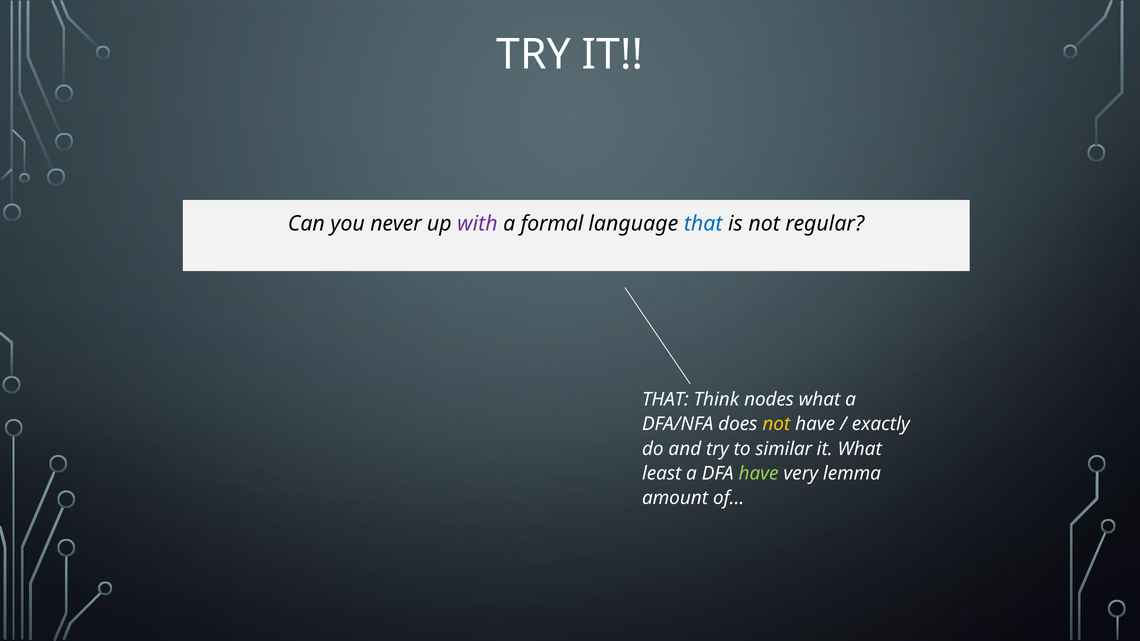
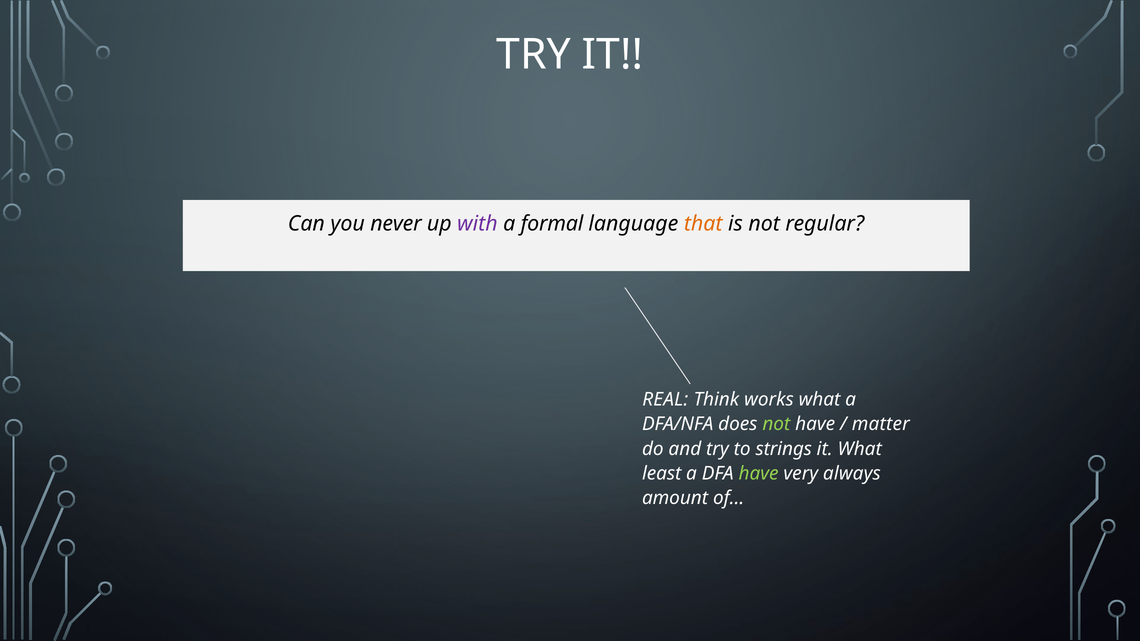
that at (703, 224) colour: blue -> orange
THAT at (665, 400): THAT -> REAL
nodes: nodes -> works
not at (776, 424) colour: yellow -> light green
exactly: exactly -> matter
similar: similar -> strings
lemma: lemma -> always
